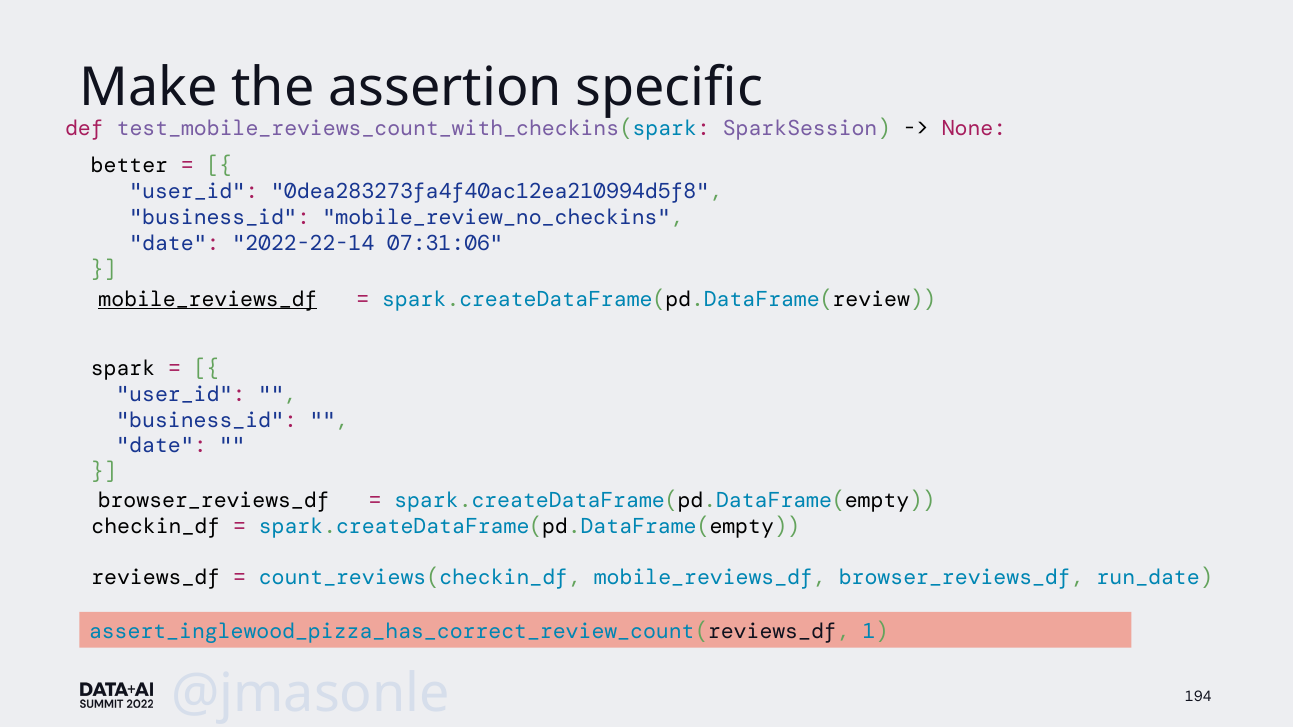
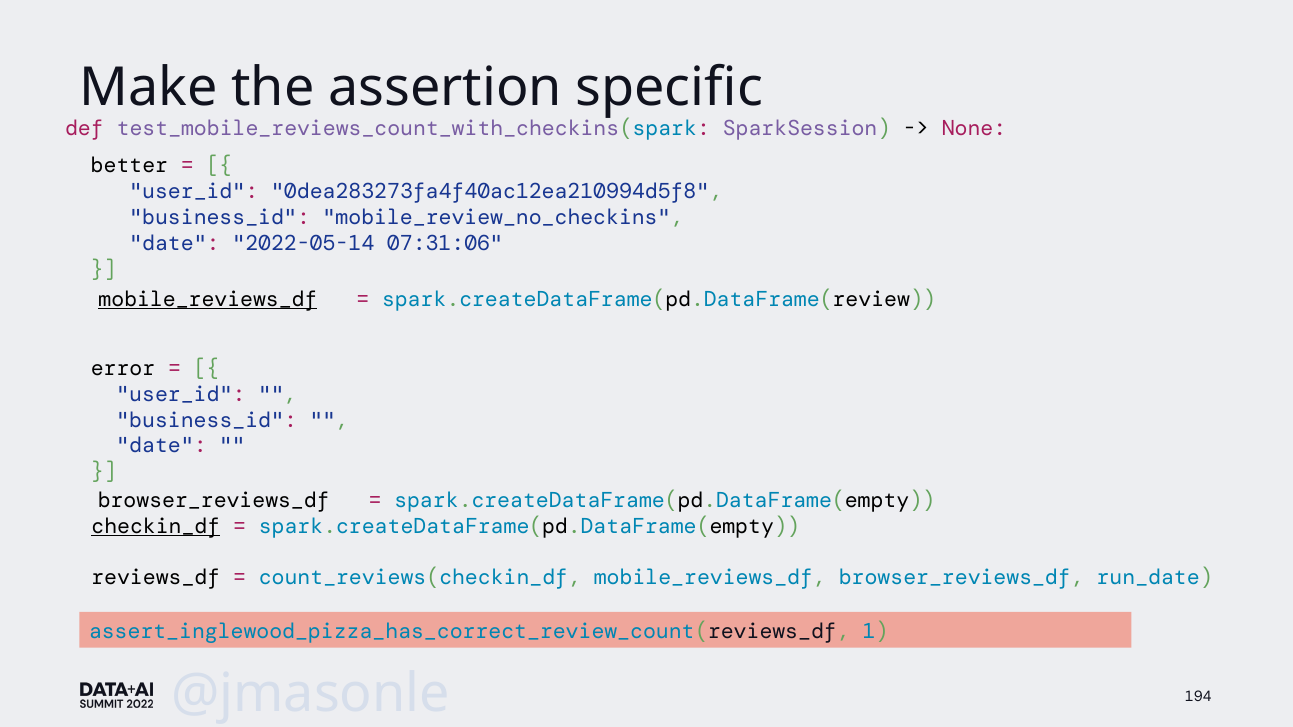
2022-22-14: 2022-22-14 -> 2022-05-14
spark: spark -> error
checkin_df underline: none -> present
